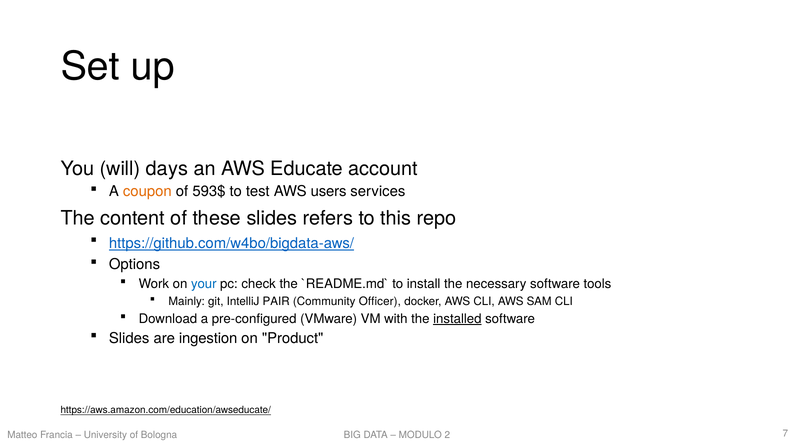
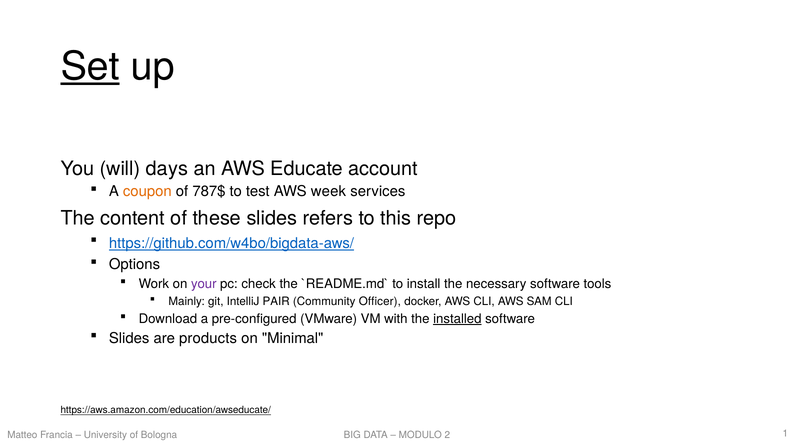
Set underline: none -> present
593$: 593$ -> 787$
users: users -> week
your colour: blue -> purple
ingestion: ingestion -> products
Product: Product -> Minimal
7: 7 -> 1
